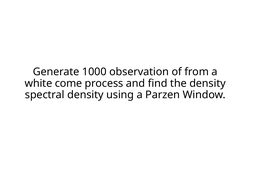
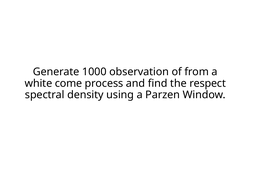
the density: density -> respect
